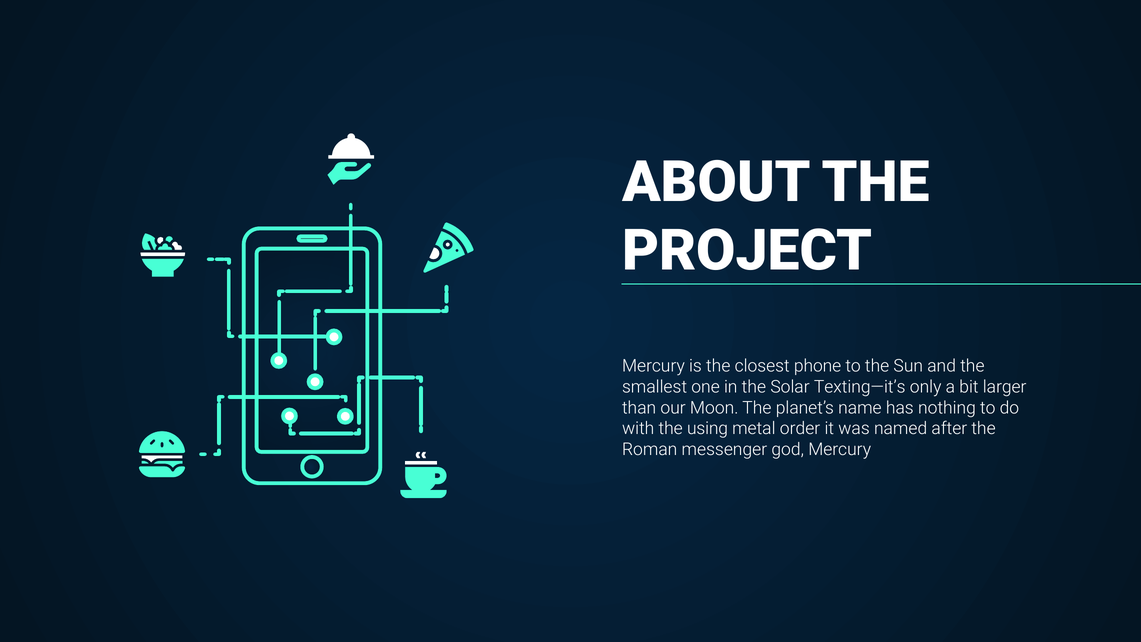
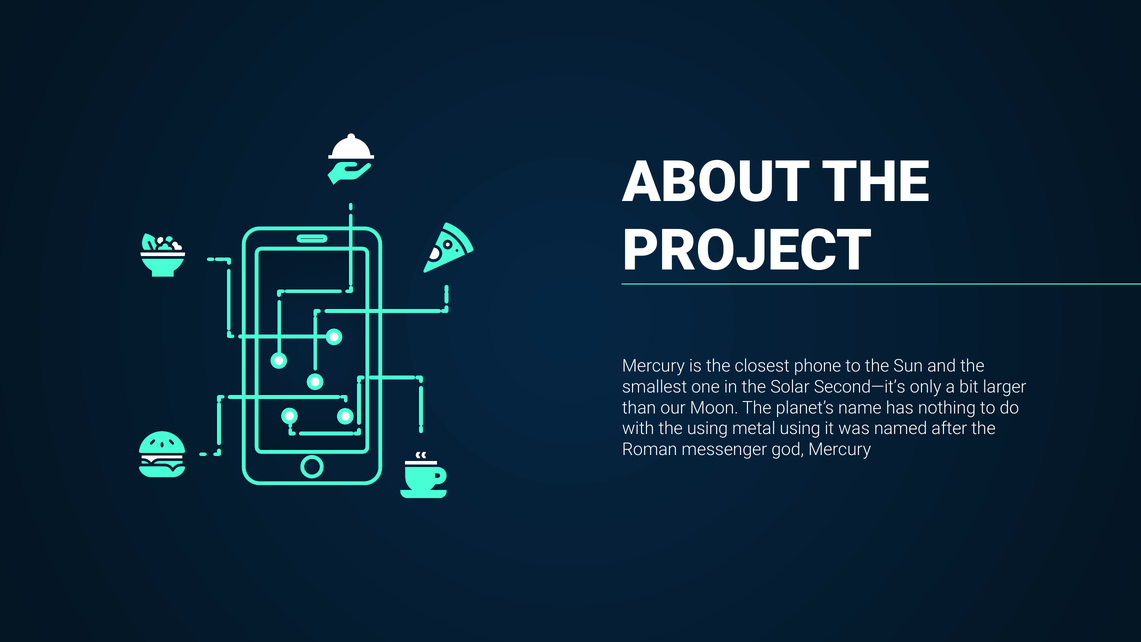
Texting—it’s: Texting—it’s -> Second—it’s
metal order: order -> using
